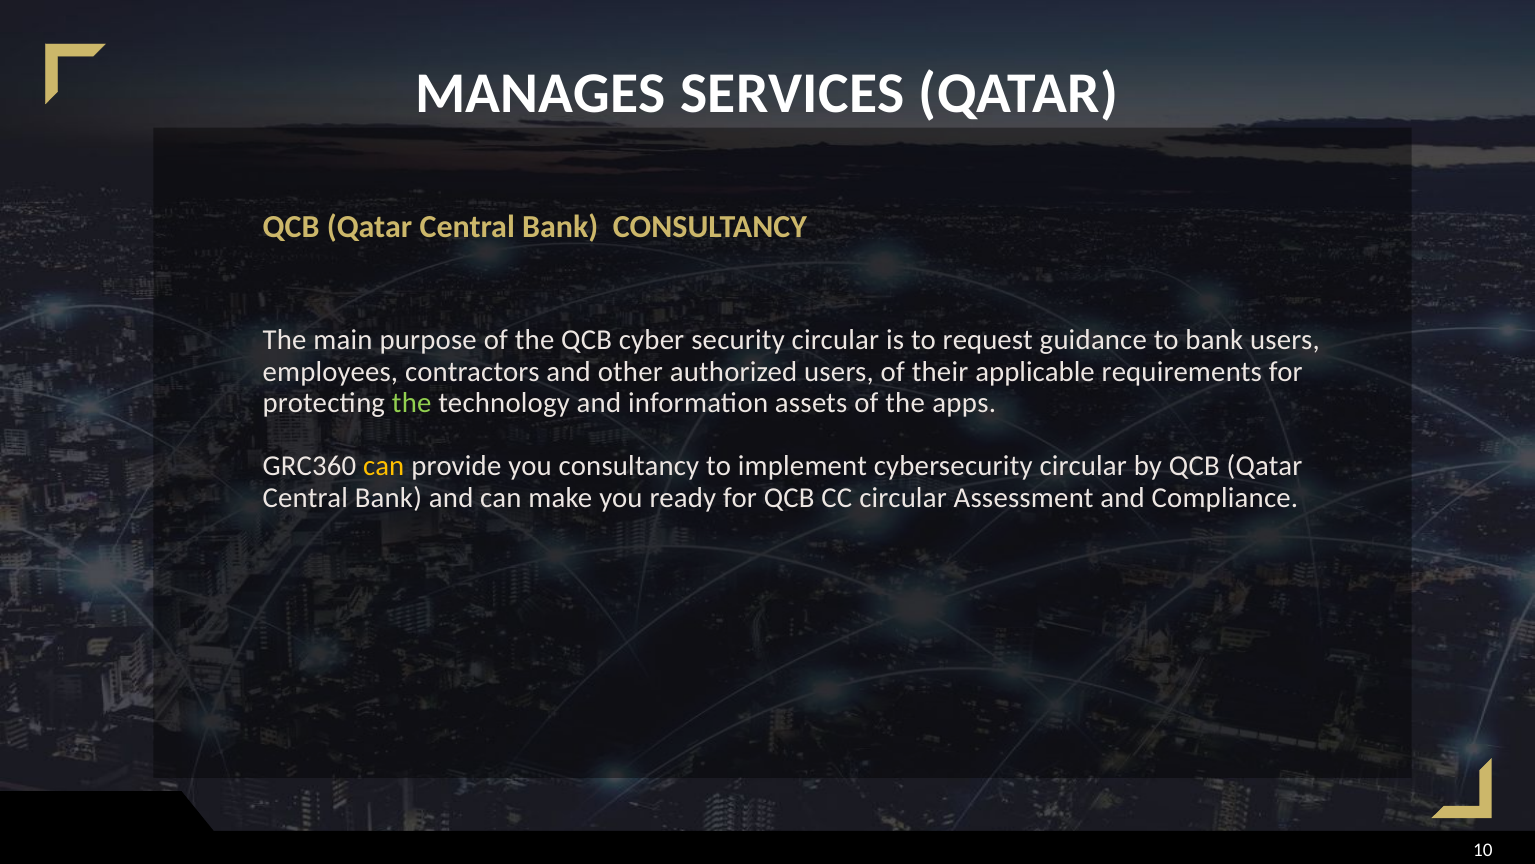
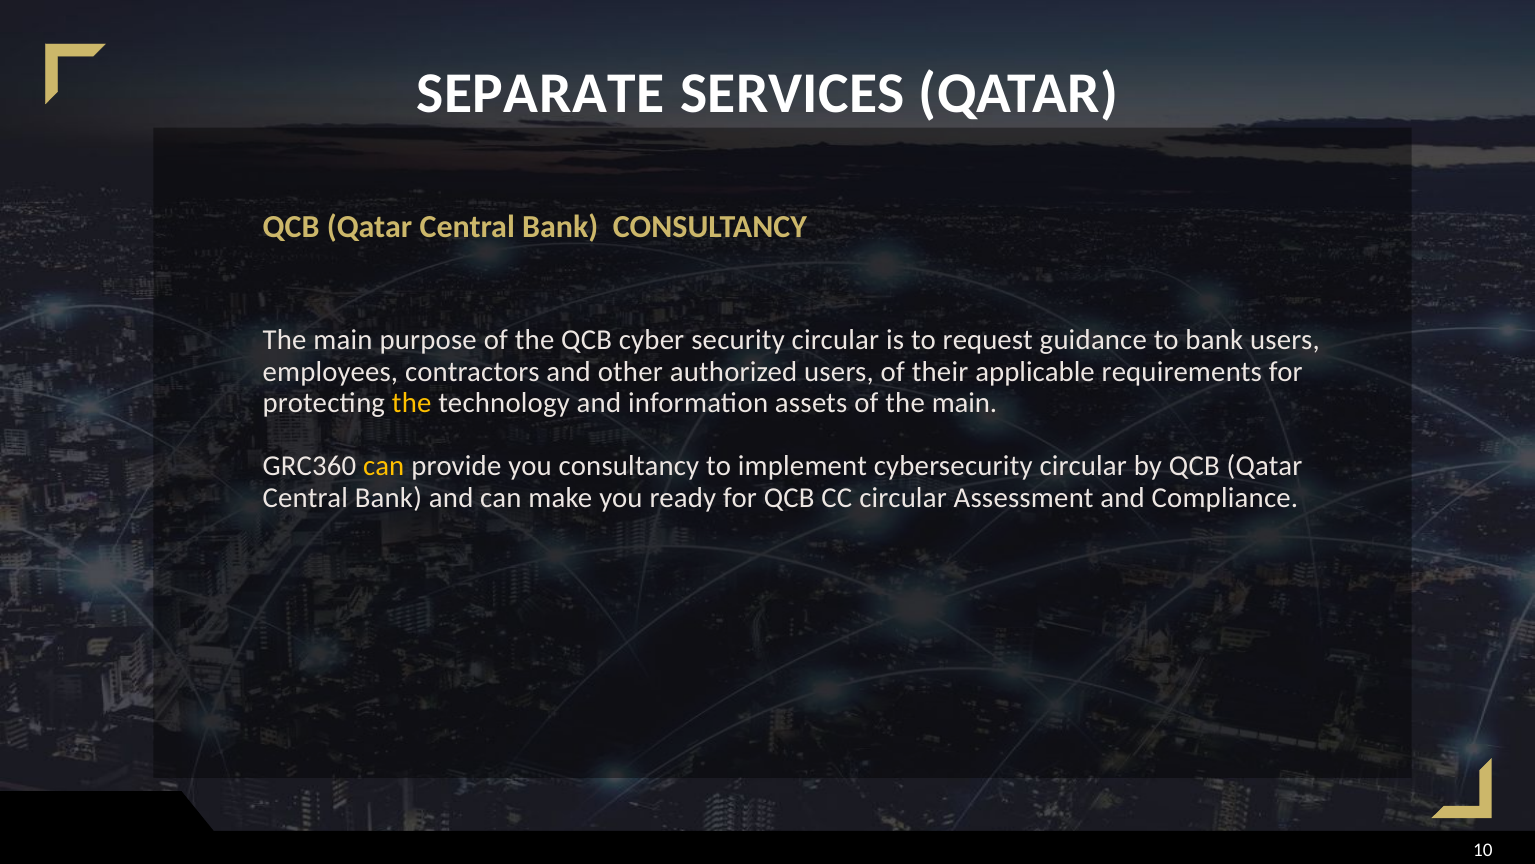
MANAGES: MANAGES -> SEPARATE
the at (412, 403) colour: light green -> yellow
of the apps: apps -> main
